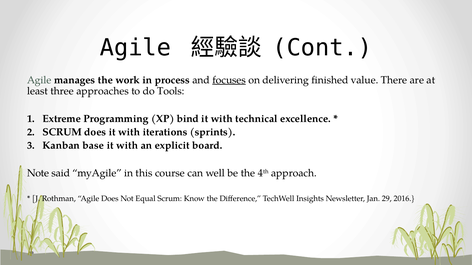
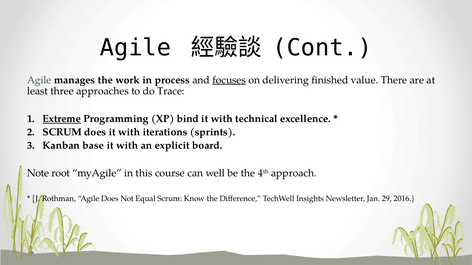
Tools: Tools -> Trace
Extreme underline: none -> present
said: said -> root
